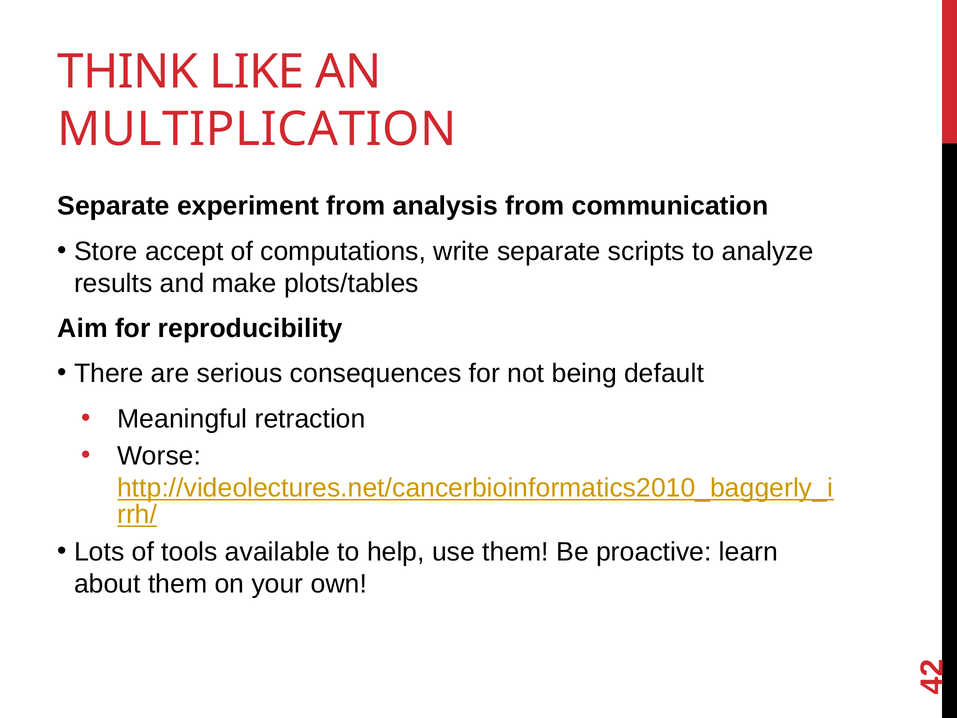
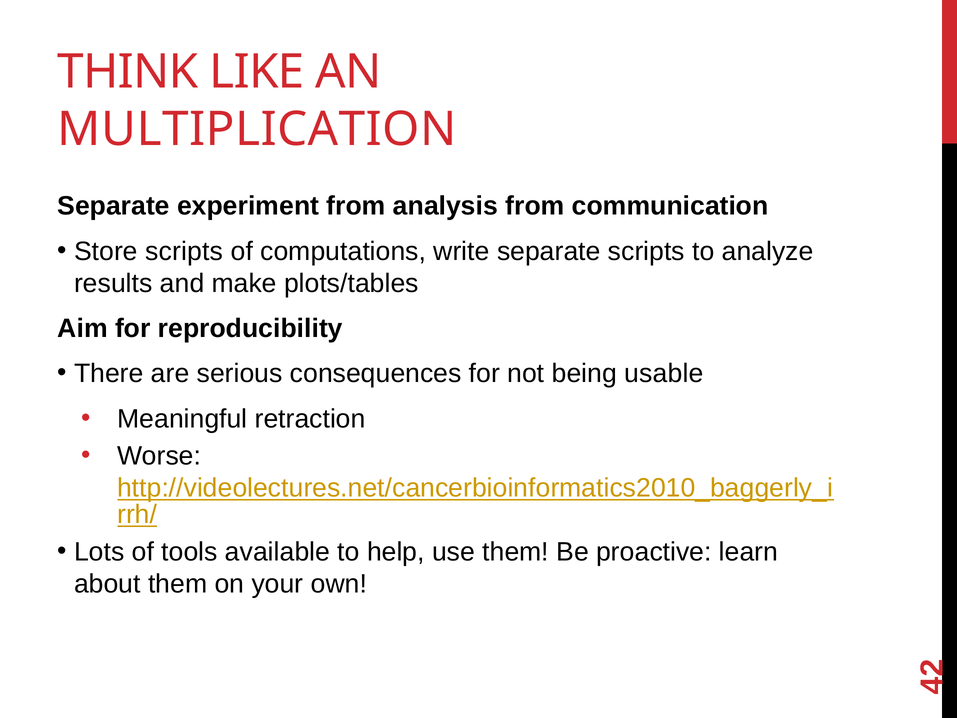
Store accept: accept -> scripts
default: default -> usable
